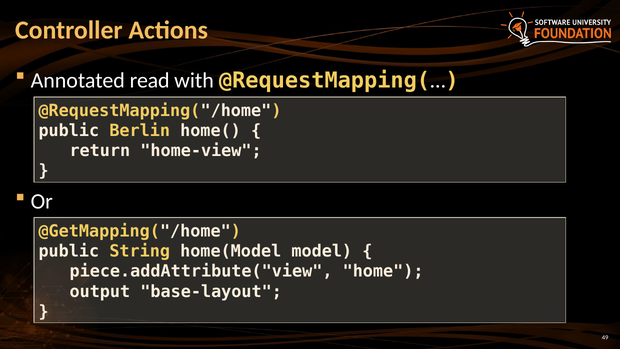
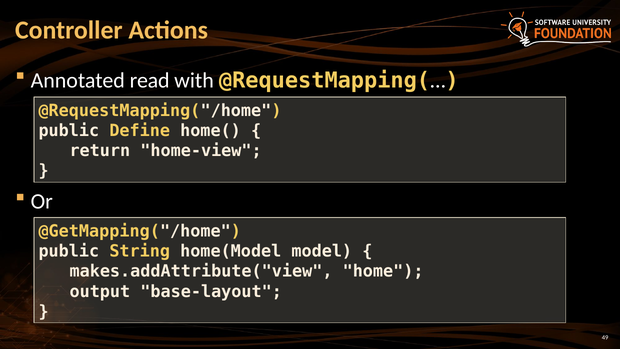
Berlin: Berlin -> Define
piece.addAttribute("view: piece.addAttribute("view -> makes.addAttribute("view
